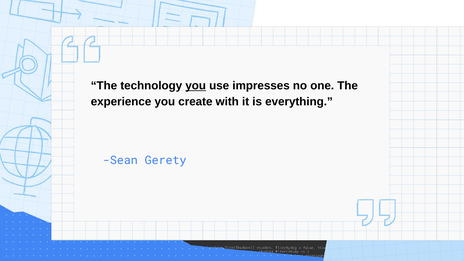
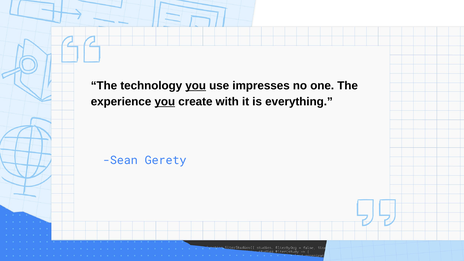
you at (165, 102) underline: none -> present
